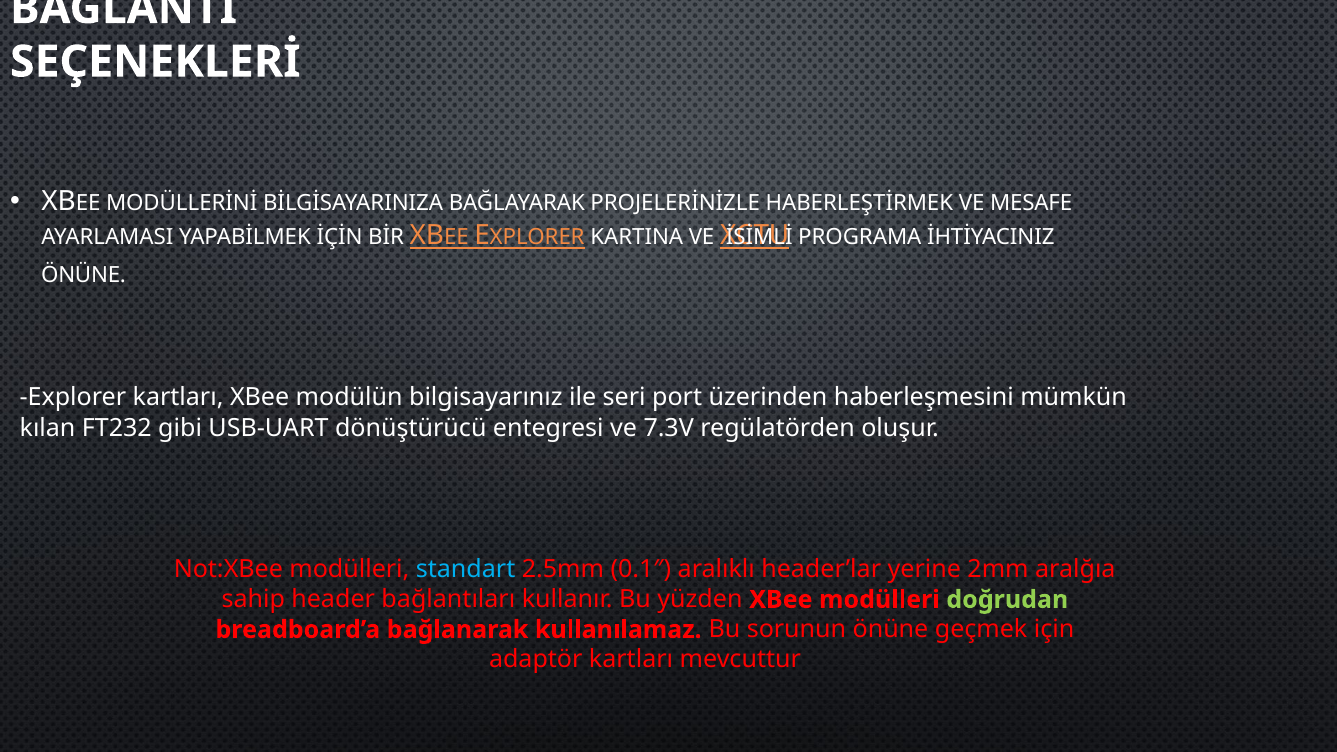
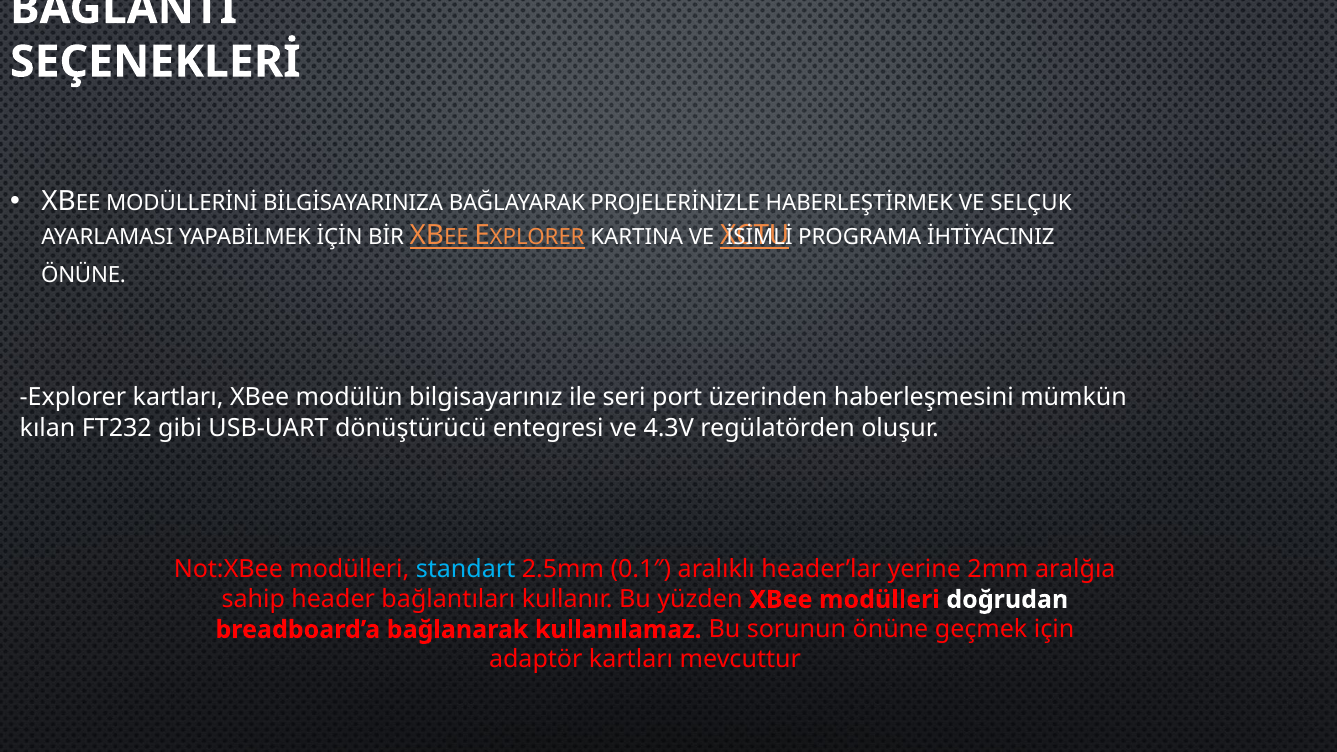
MESAFE: MESAFE -> SELÇUK
7.3V: 7.3V -> 4.3V
doğrudan colour: light green -> white
